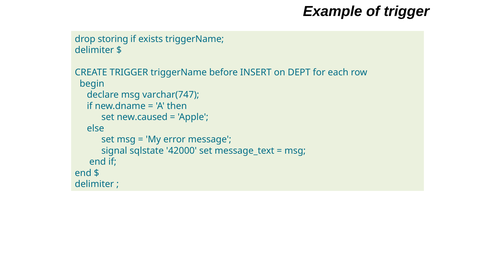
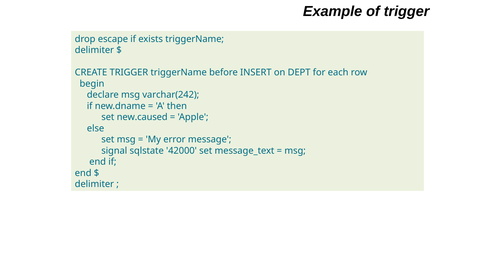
storing: storing -> escape
varchar(747: varchar(747 -> varchar(242
